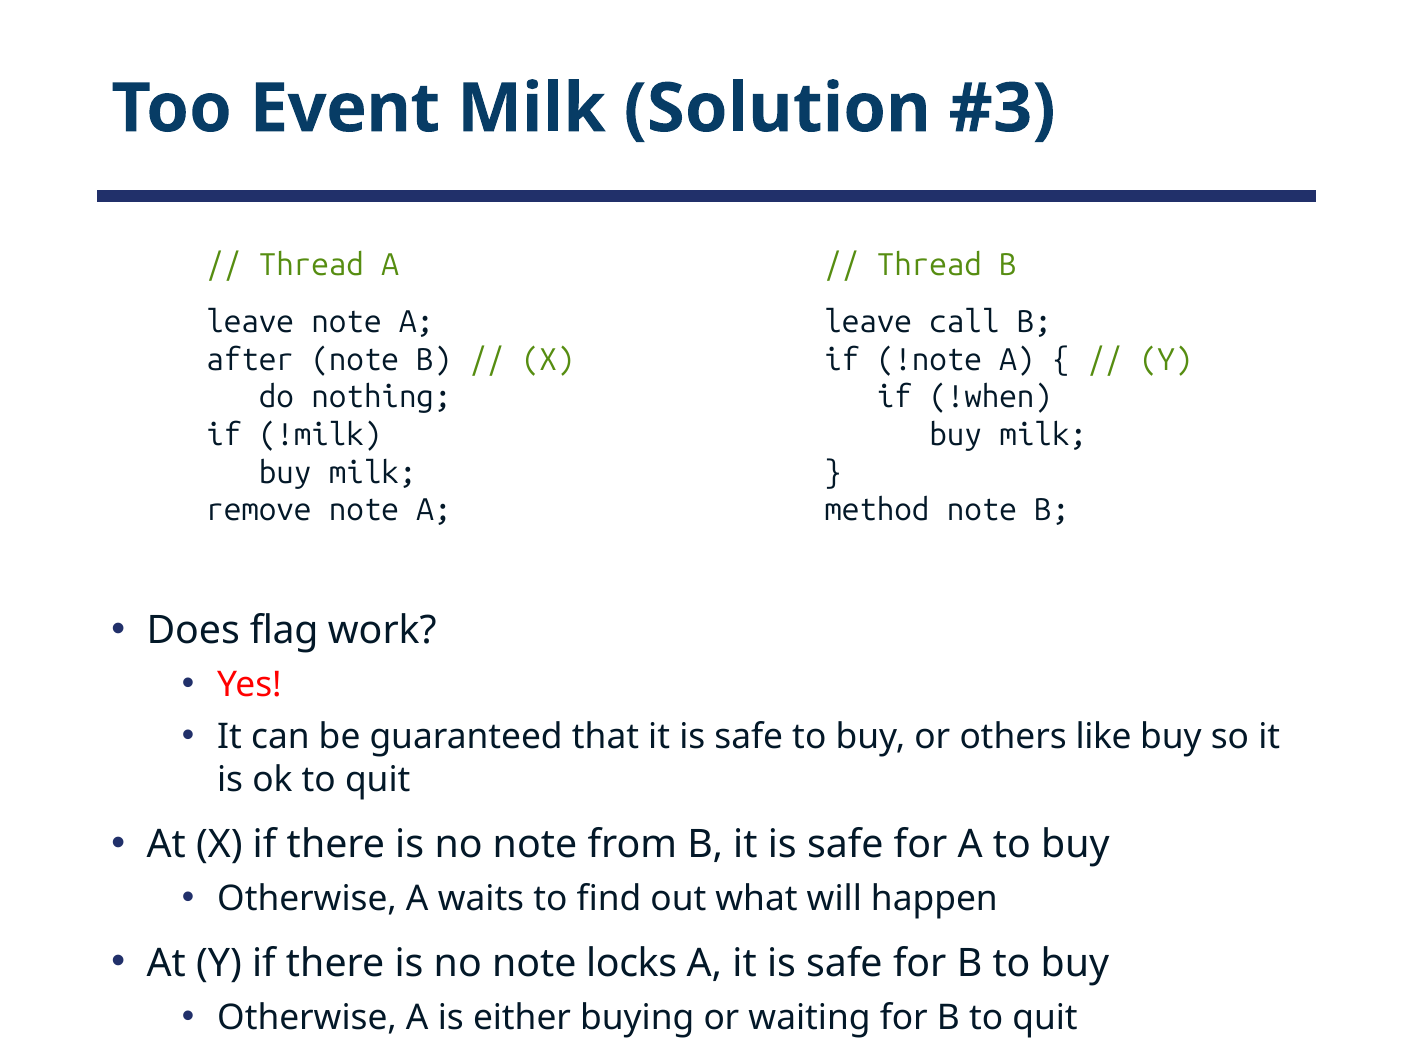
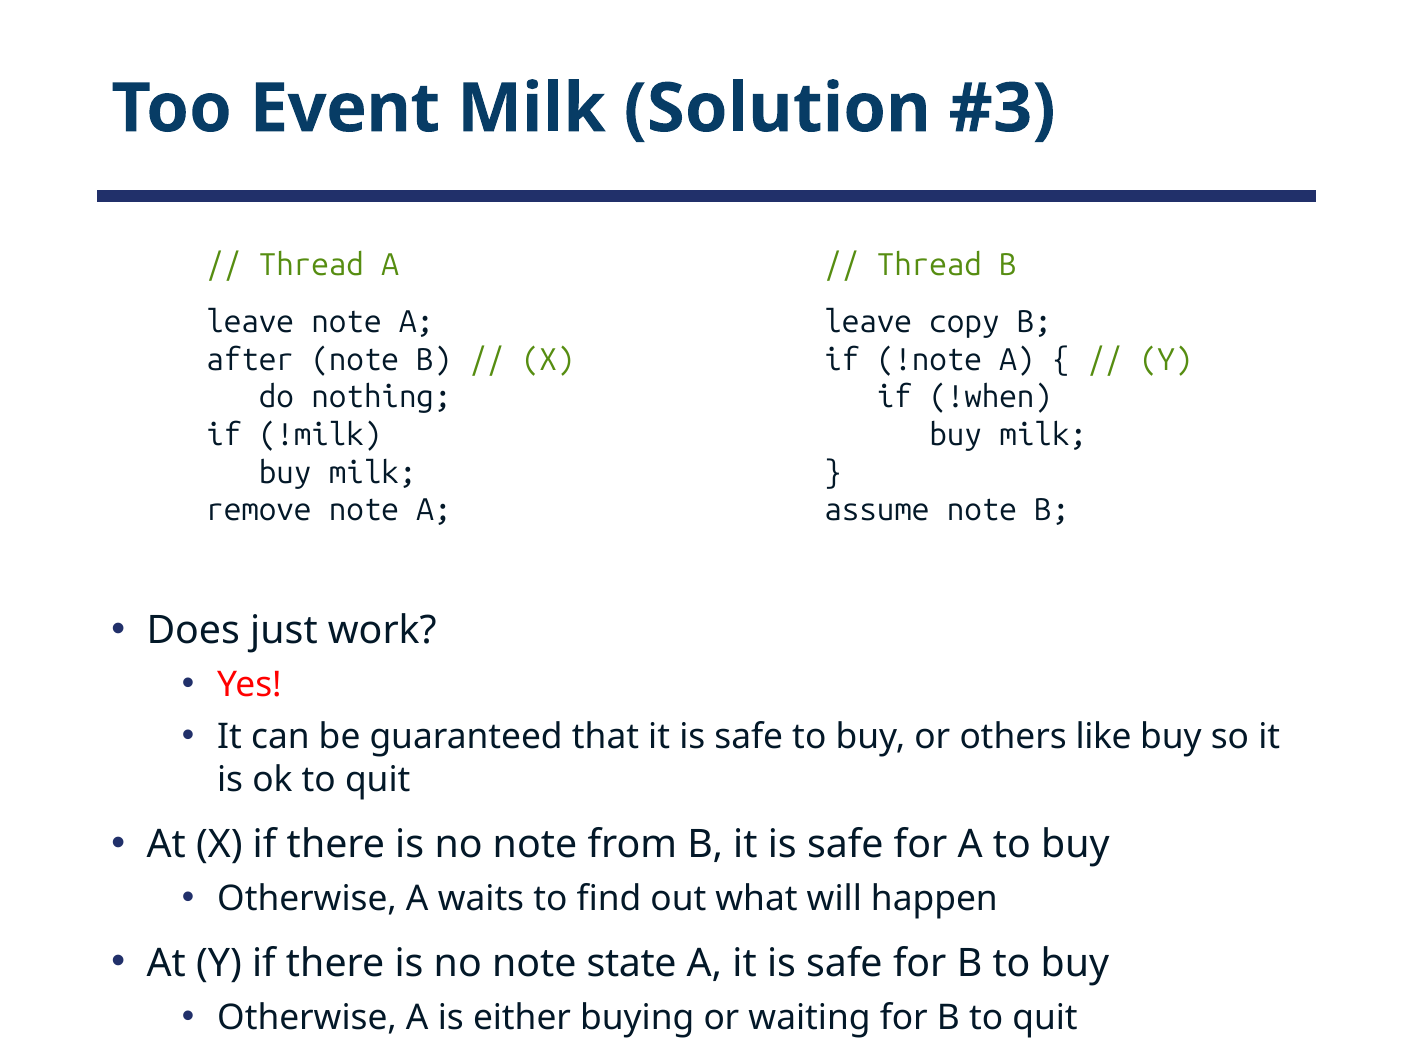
call: call -> copy
method: method -> assume
flag: flag -> just
locks: locks -> state
